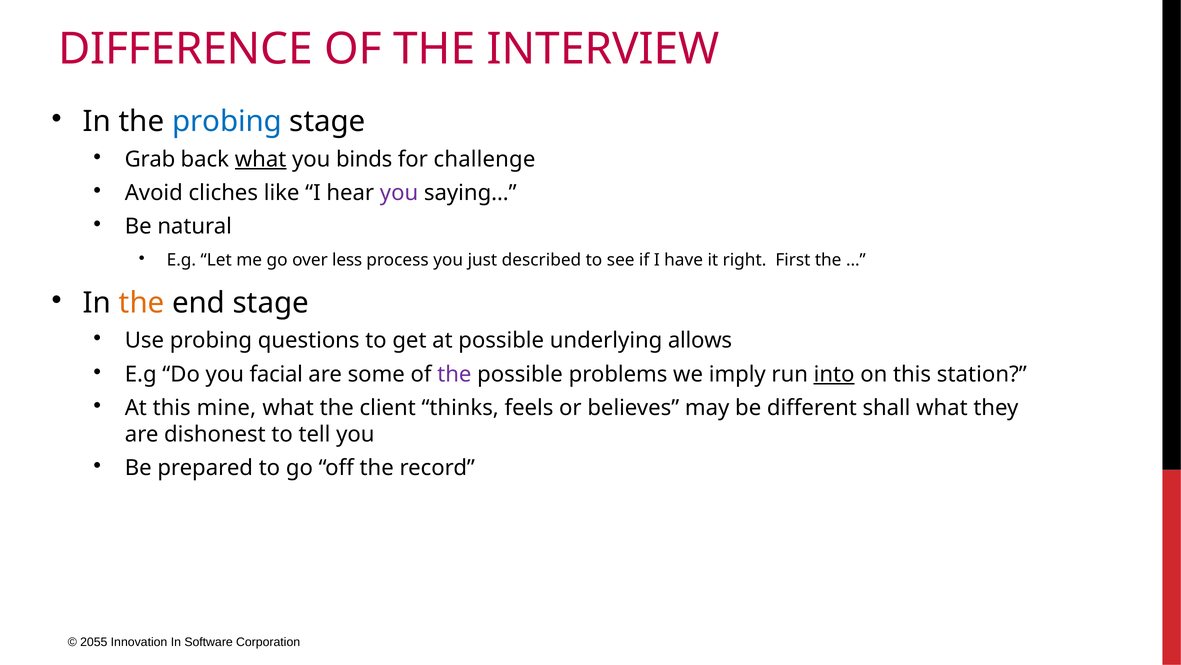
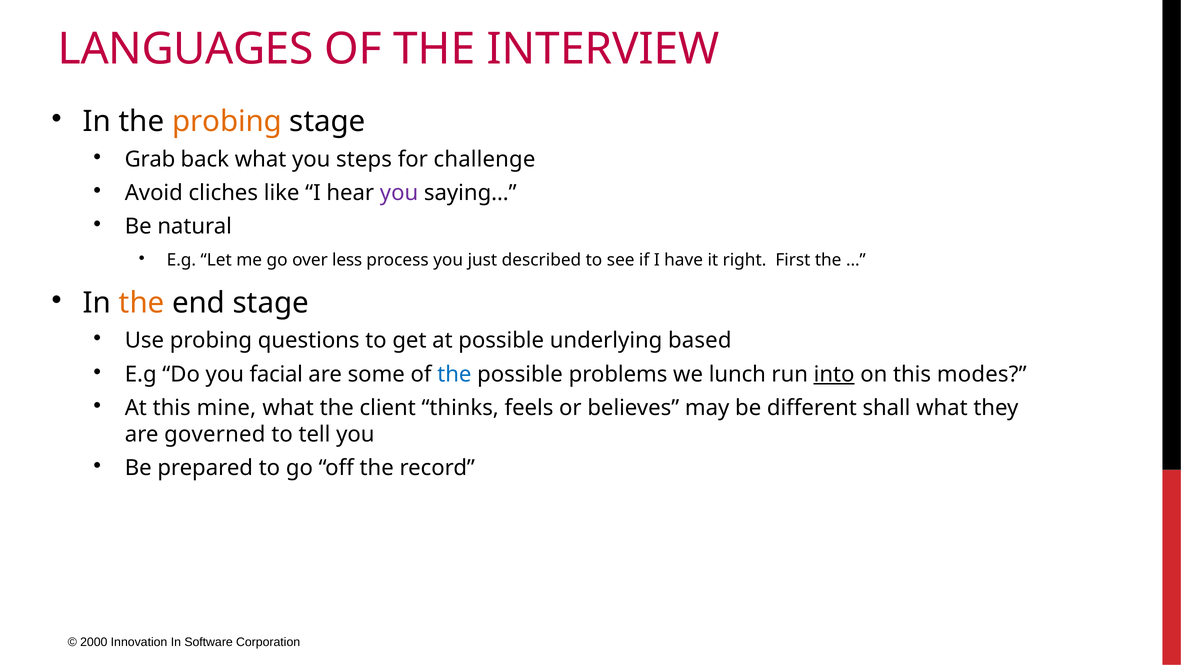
DIFFERENCE: DIFFERENCE -> LANGUAGES
probing at (227, 122) colour: blue -> orange
what at (261, 159) underline: present -> none
binds: binds -> steps
allows: allows -> based
the at (454, 374) colour: purple -> blue
imply: imply -> lunch
station: station -> modes
dishonest: dishonest -> governed
2055: 2055 -> 2000
